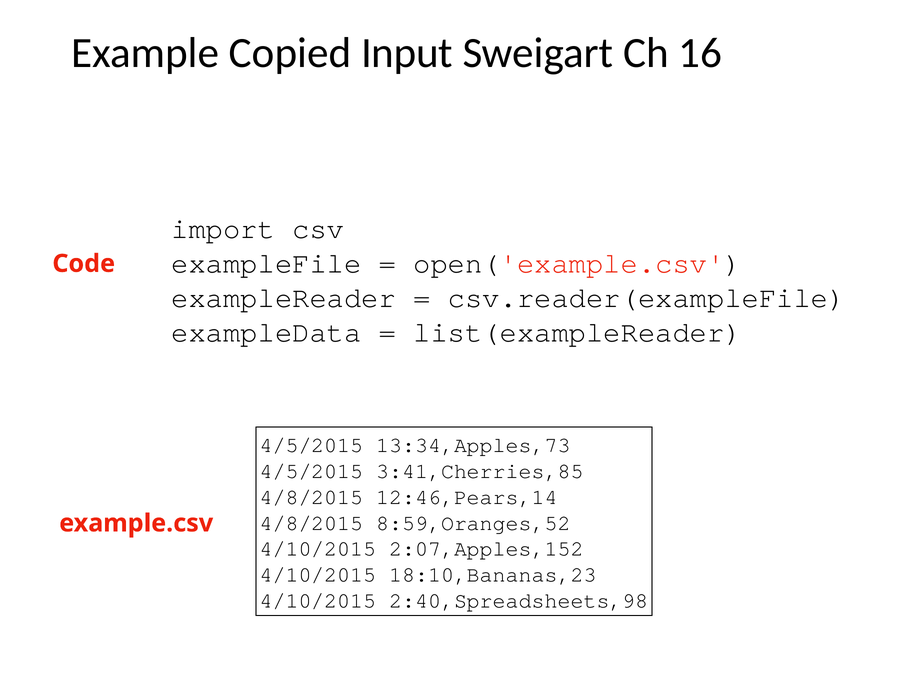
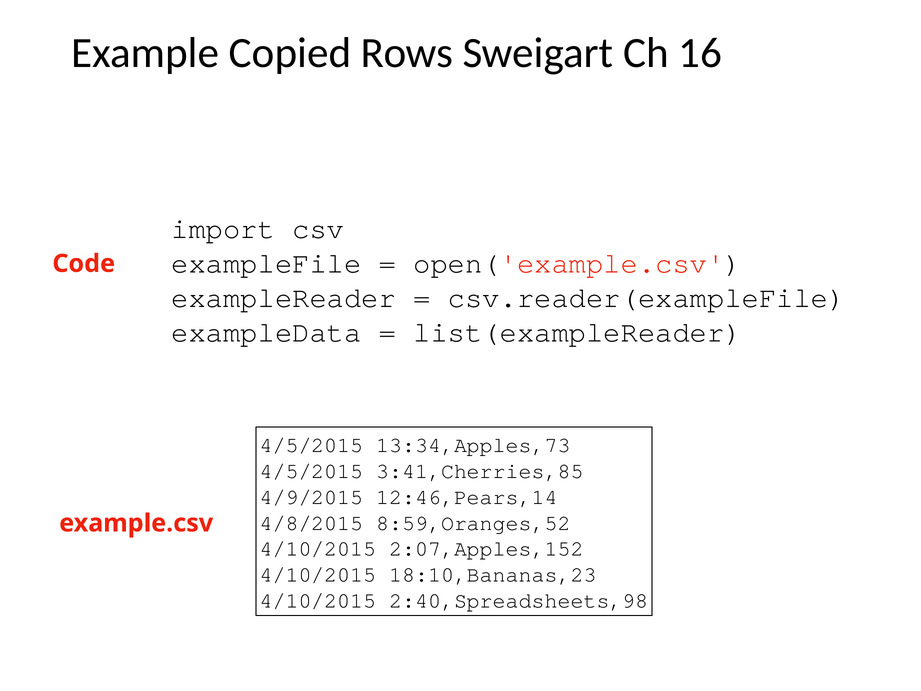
Input: Input -> Rows
4/8/2015 at (311, 497): 4/8/2015 -> 4/9/2015
